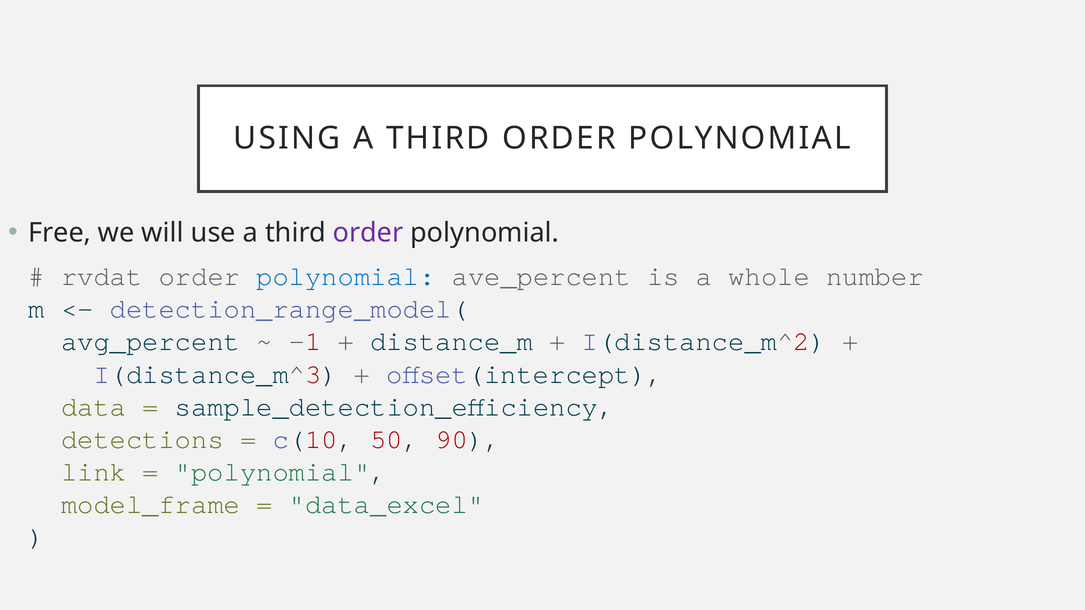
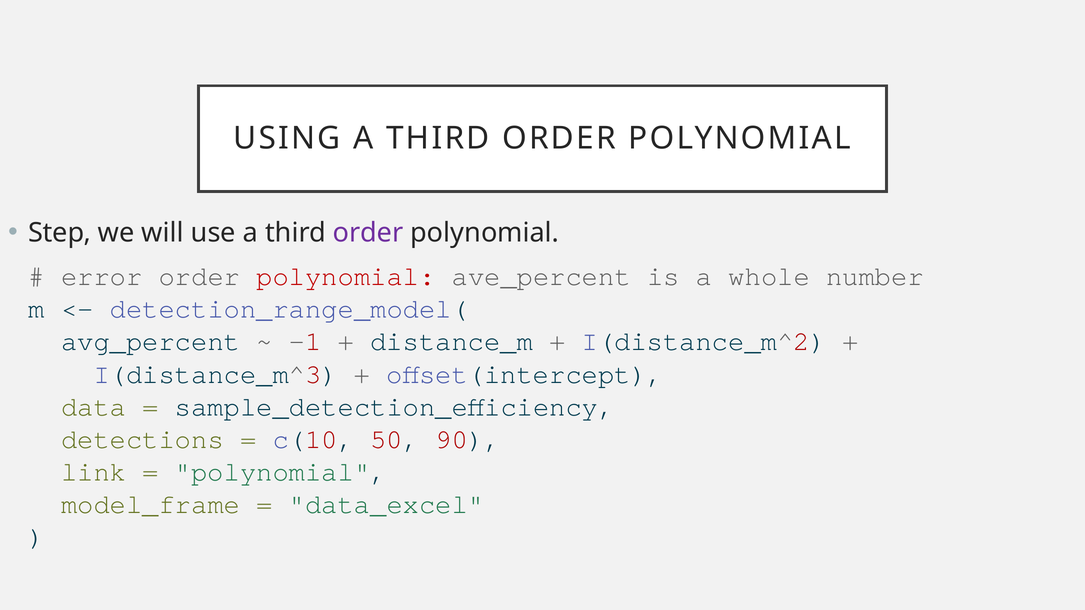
Free: Free -> Step
rvdat: rvdat -> error
polynomial at (346, 277) colour: blue -> red
